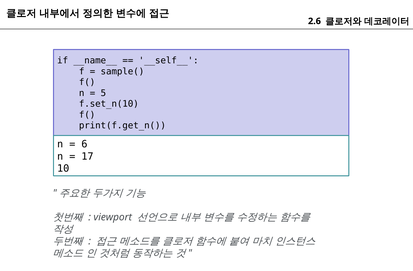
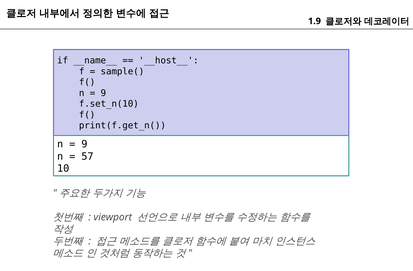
2.6: 2.6 -> 1.9
__self__: __self__ -> __host__
5 at (103, 93): 5 -> 9
6 at (84, 144): 6 -> 9
17: 17 -> 57
